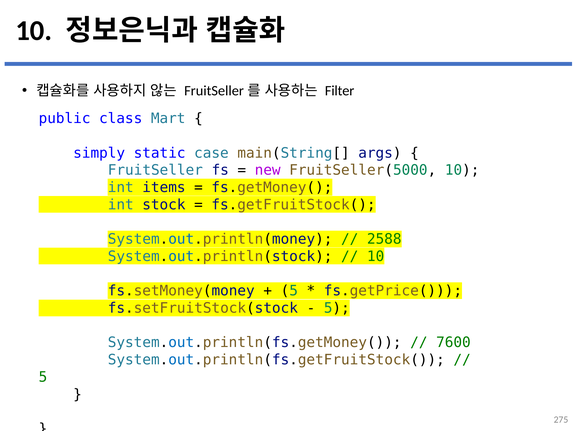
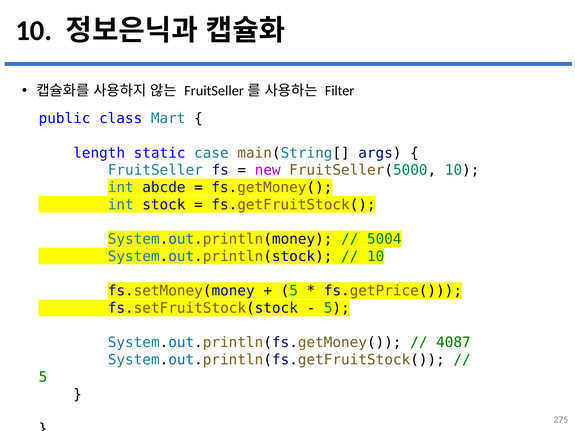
simply: simply -> length
items: items -> abcde
2588: 2588 -> 5004
7600: 7600 -> 4087
